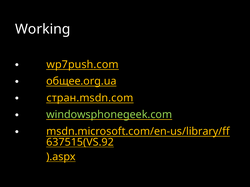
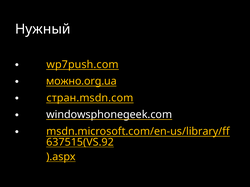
Working: Working -> Нужный
общее.org.ua: общее.org.ua -> можно.org.ua
windowsphonegeek.com colour: light green -> white
